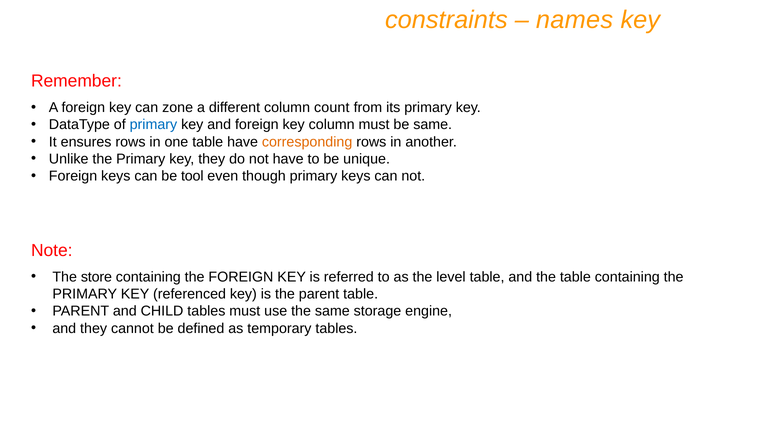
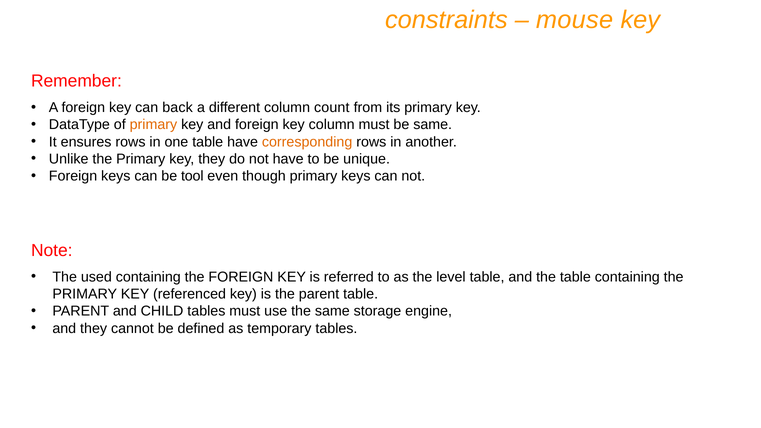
names: names -> mouse
zone: zone -> back
primary at (153, 125) colour: blue -> orange
store: store -> used
